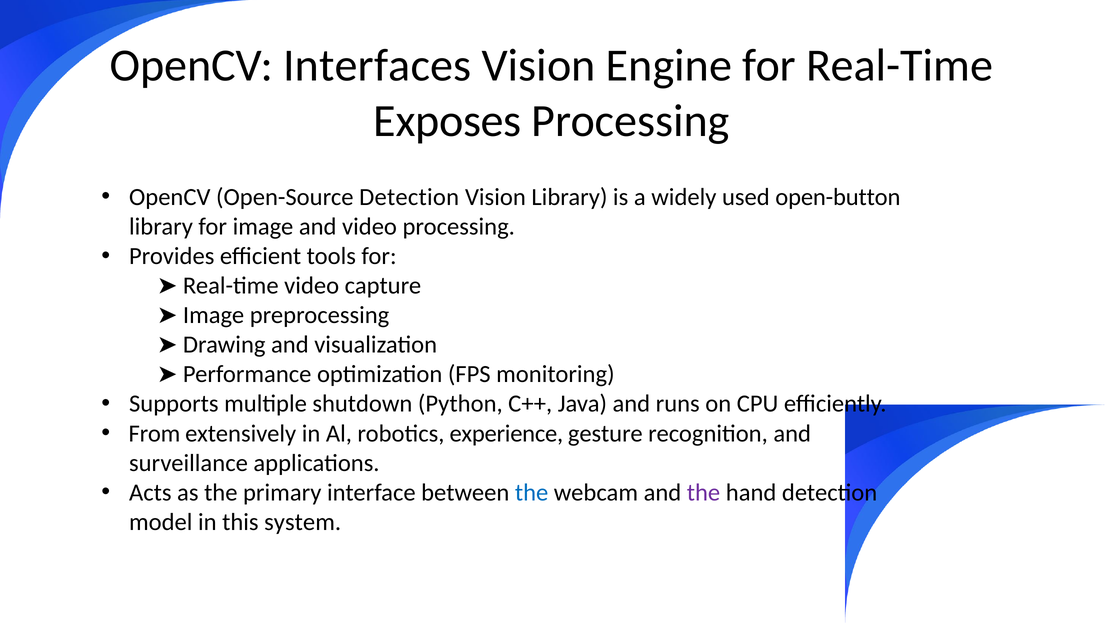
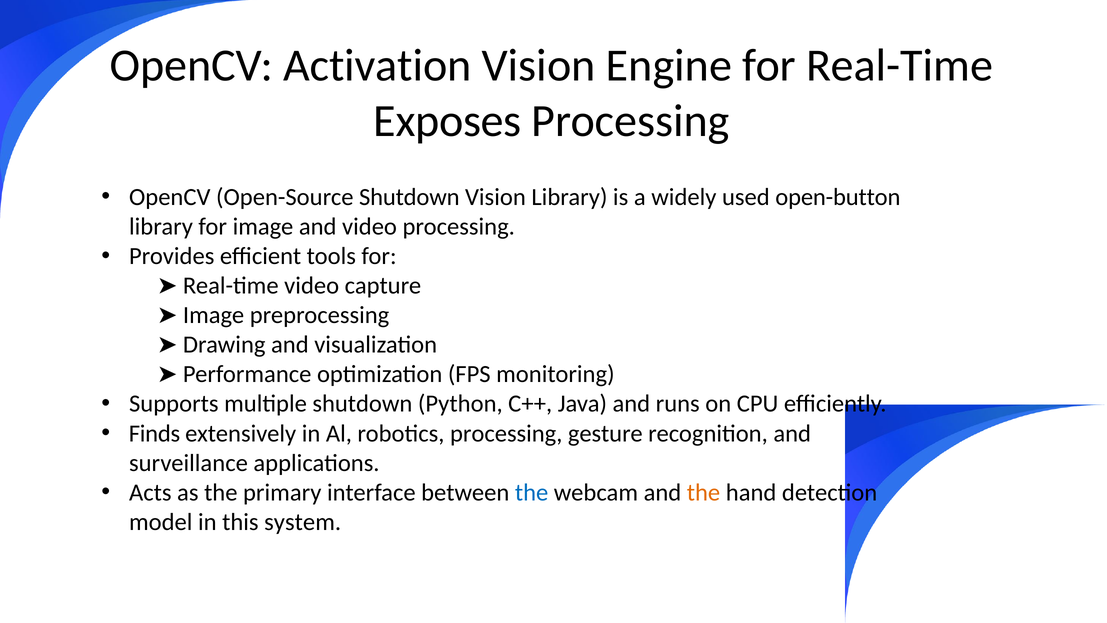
Interfaces: Interfaces -> Activation
Open-Source Detection: Detection -> Shutdown
From: From -> Finds
robotics experience: experience -> processing
the at (704, 492) colour: purple -> orange
